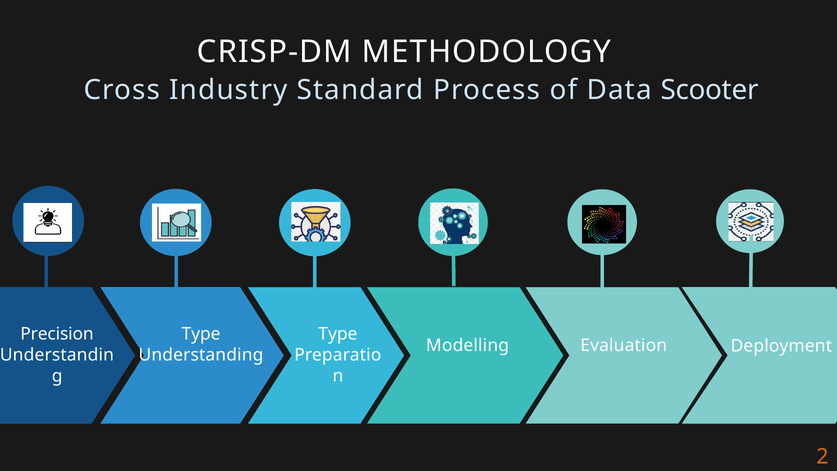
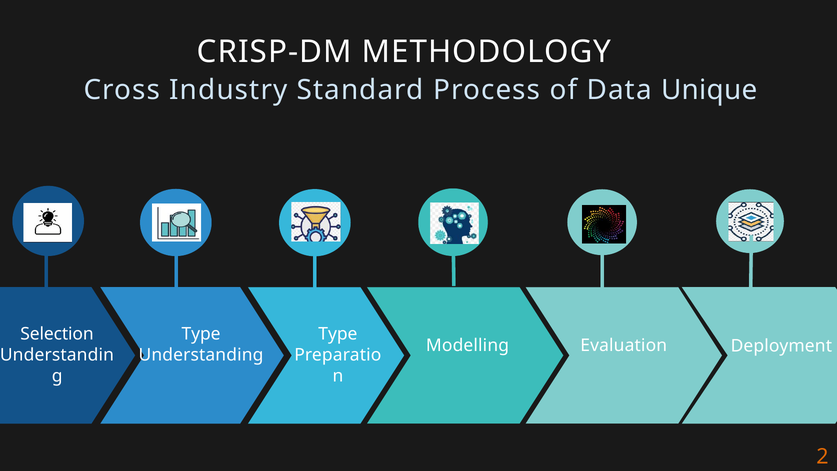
Scooter: Scooter -> Unique
Precision: Precision -> Selection
